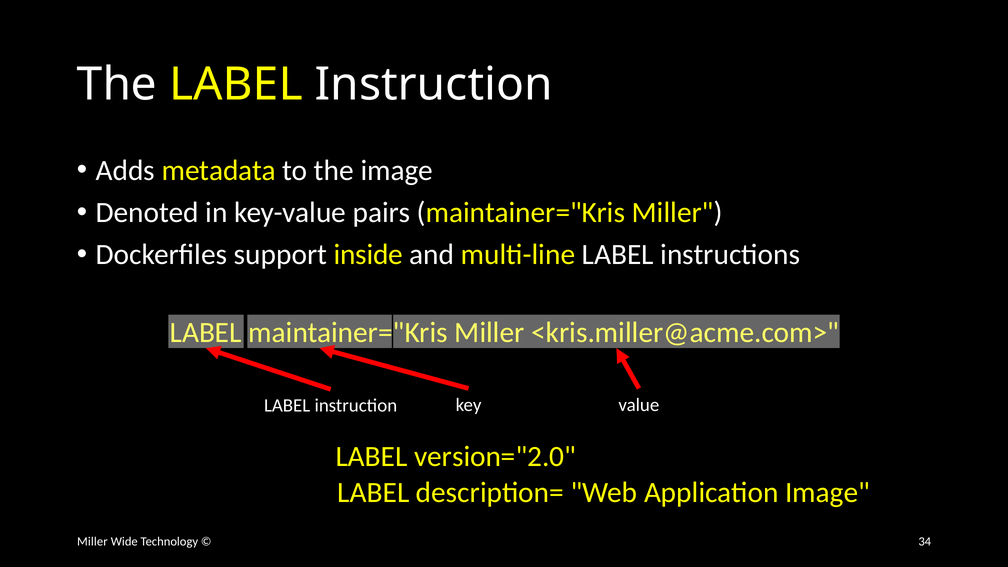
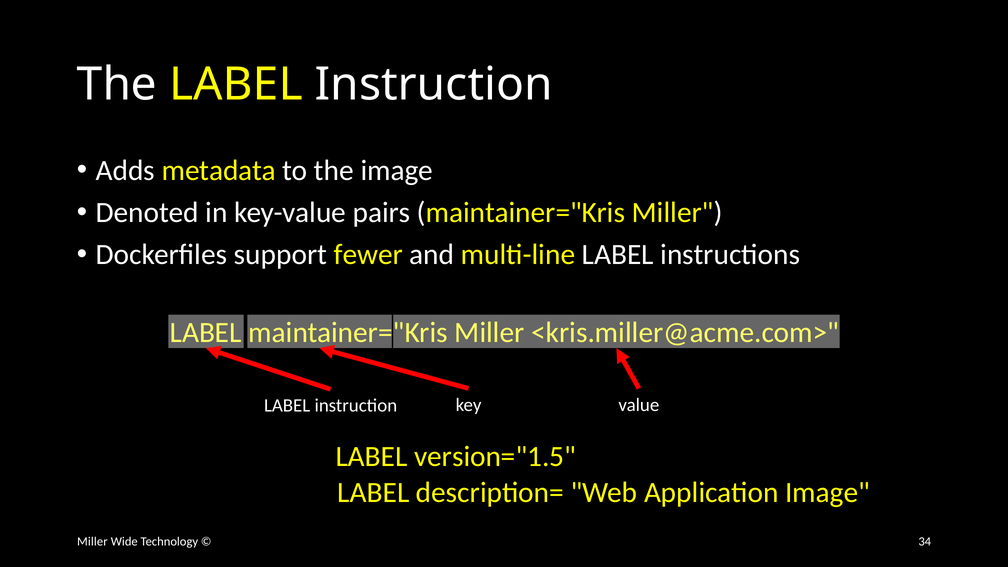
inside: inside -> fewer
version="2.0: version="2.0 -> version="1.5
